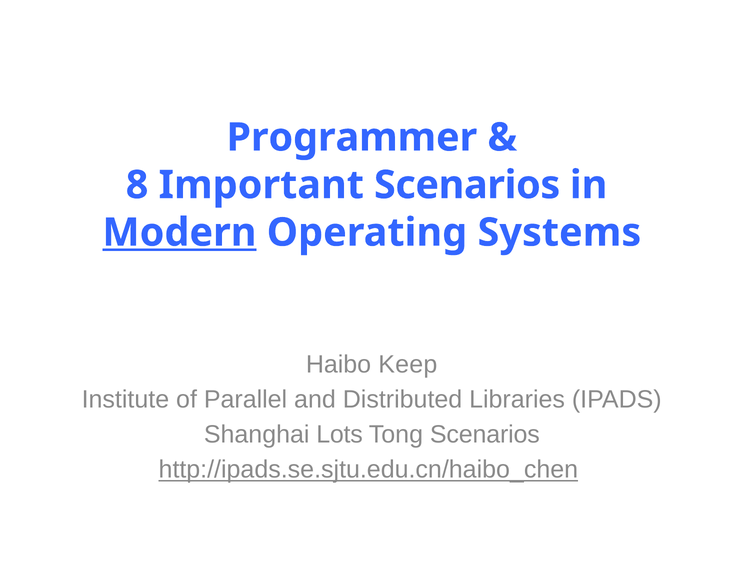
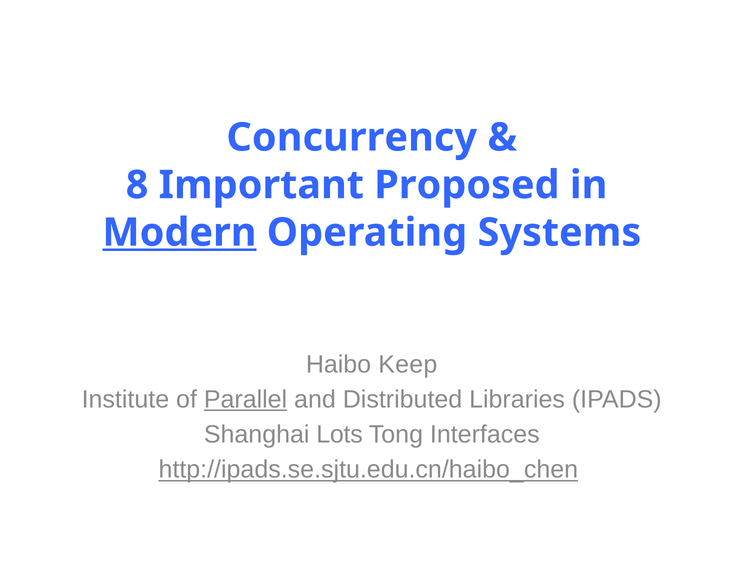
Programmer: Programmer -> Concurrency
Important Scenarios: Scenarios -> Proposed
Parallel underline: none -> present
Tong Scenarios: Scenarios -> Interfaces
